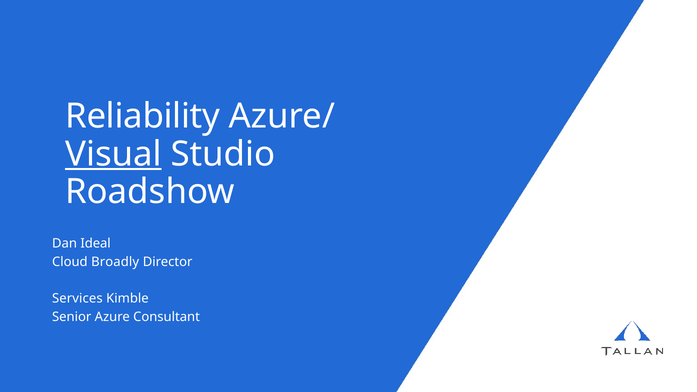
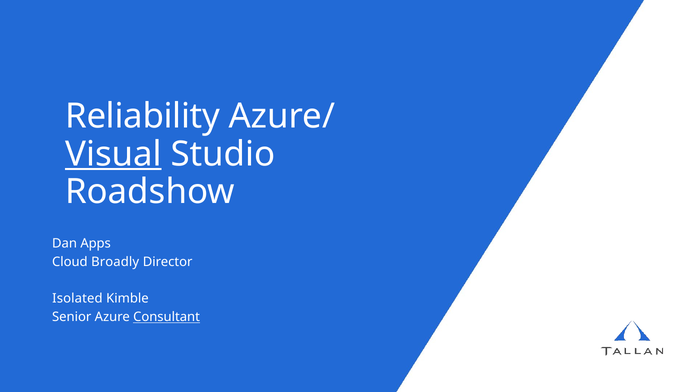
Ideal: Ideal -> Apps
Services: Services -> Isolated
Consultant underline: none -> present
